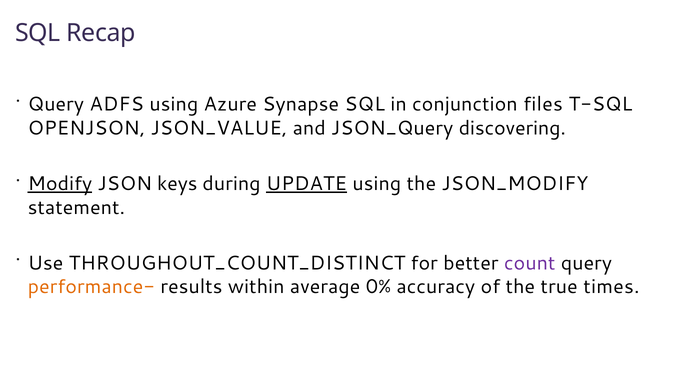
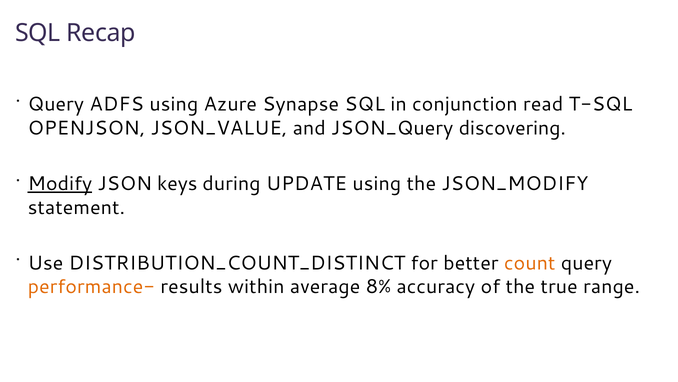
files: files -> read
UPDATE underline: present -> none
THROUGHOUT_COUNT_DISTINCT: THROUGHOUT_COUNT_DISTINCT -> DISTRIBUTION_COUNT_DISTINCT
count colour: purple -> orange
0%: 0% -> 8%
times: times -> range
